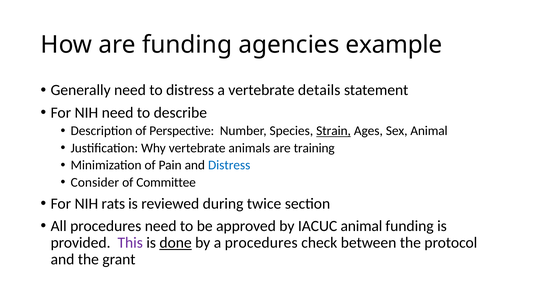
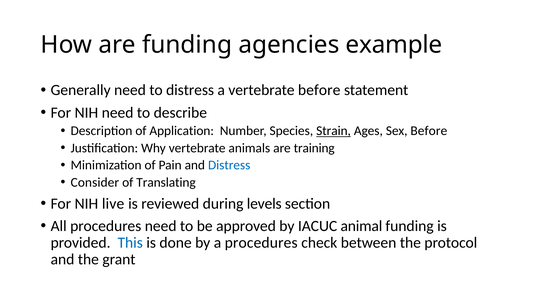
vertebrate details: details -> before
Perspective: Perspective -> Application
Sex Animal: Animal -> Before
Committee: Committee -> Translating
rats: rats -> live
twice: twice -> levels
This colour: purple -> blue
done underline: present -> none
